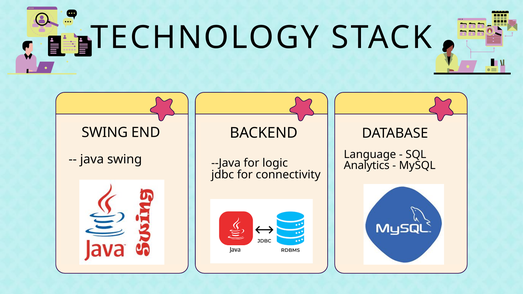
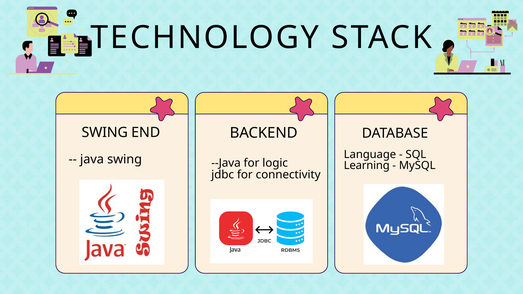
Analytics: Analytics -> Learning
